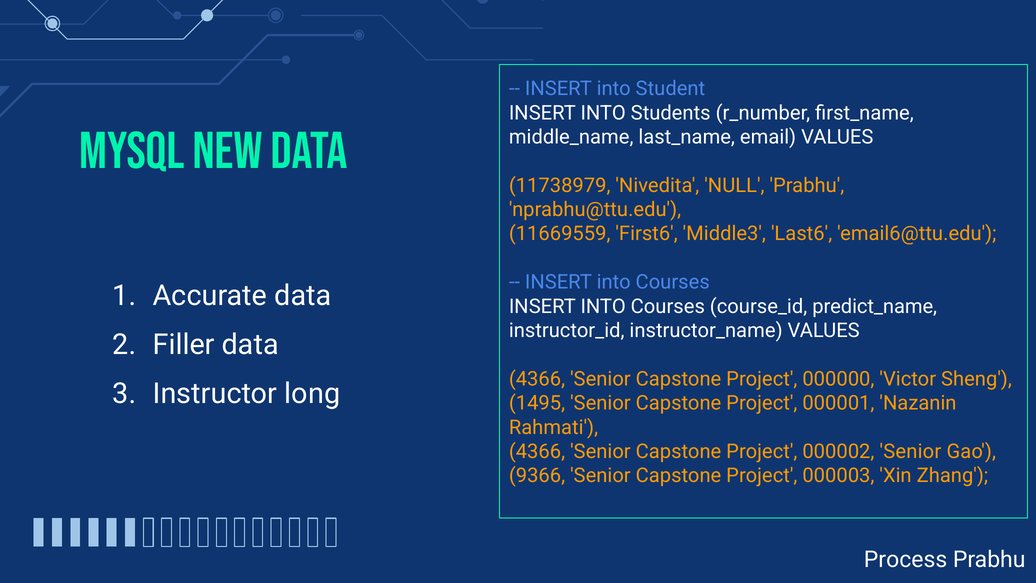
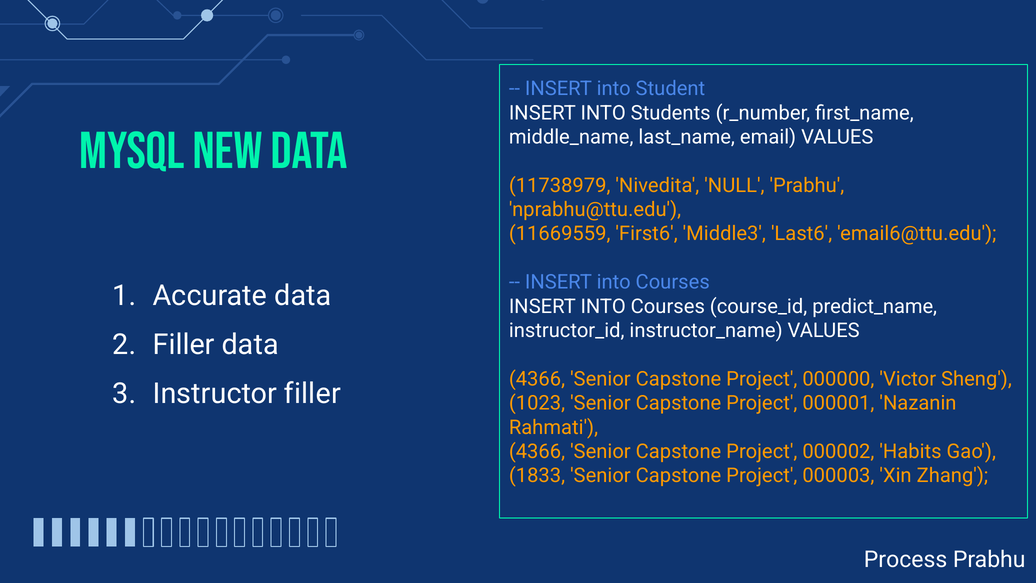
Instructor long: long -> filler
1495: 1495 -> 1023
000002 Senior: Senior -> Habits
9366: 9366 -> 1833
